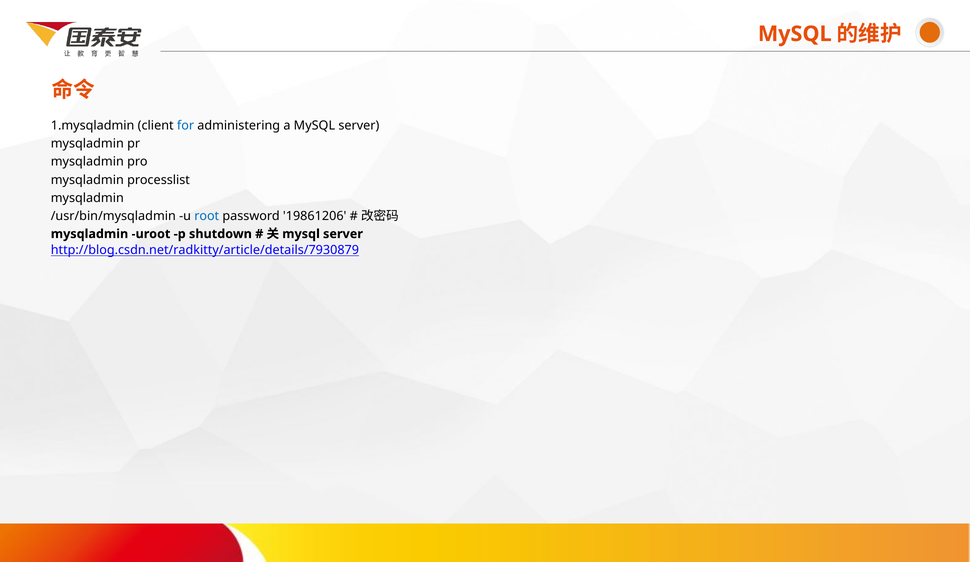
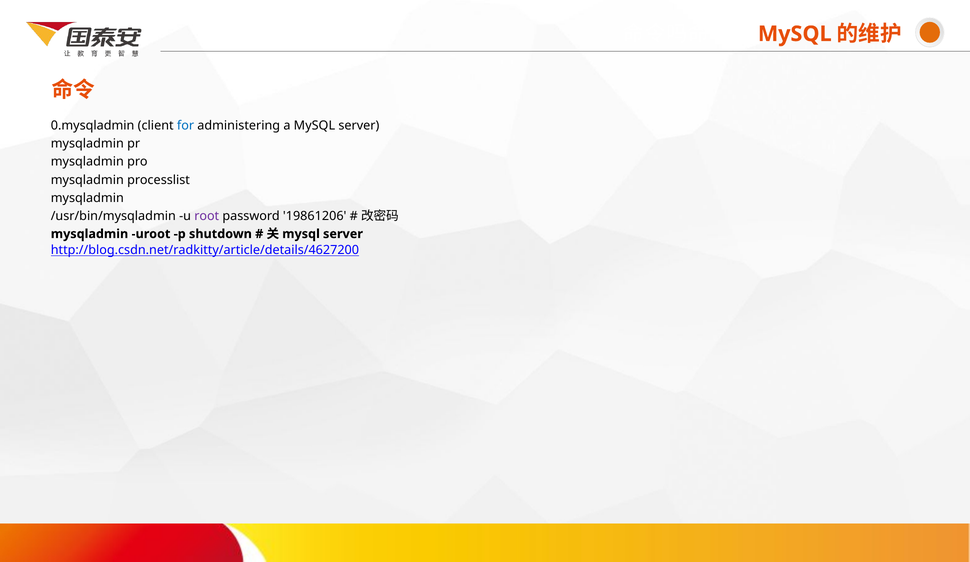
1.mysqladmin: 1.mysqladmin -> 0.mysqladmin
root colour: blue -> purple
http://blog.csdn.net/radkitty/article/details/7930879: http://blog.csdn.net/radkitty/article/details/7930879 -> http://blog.csdn.net/radkitty/article/details/4627200
